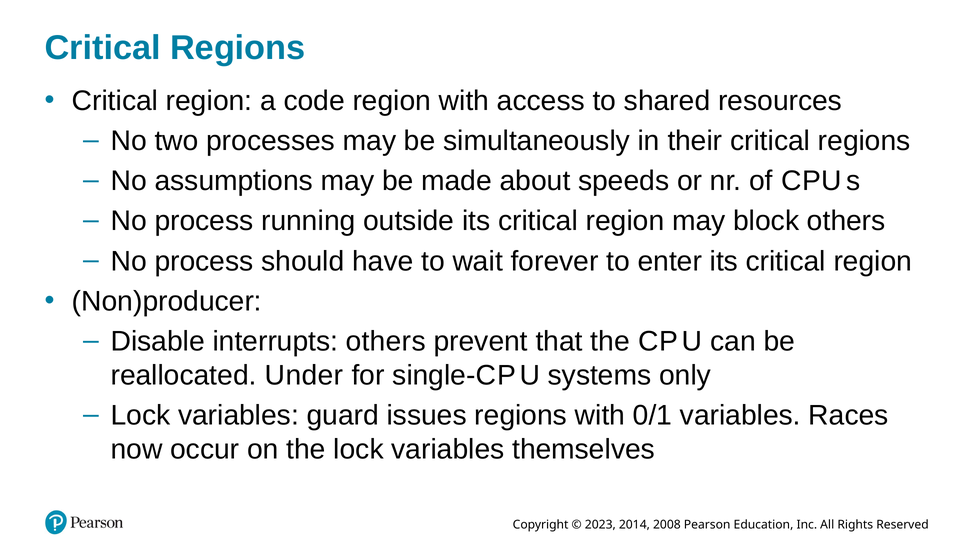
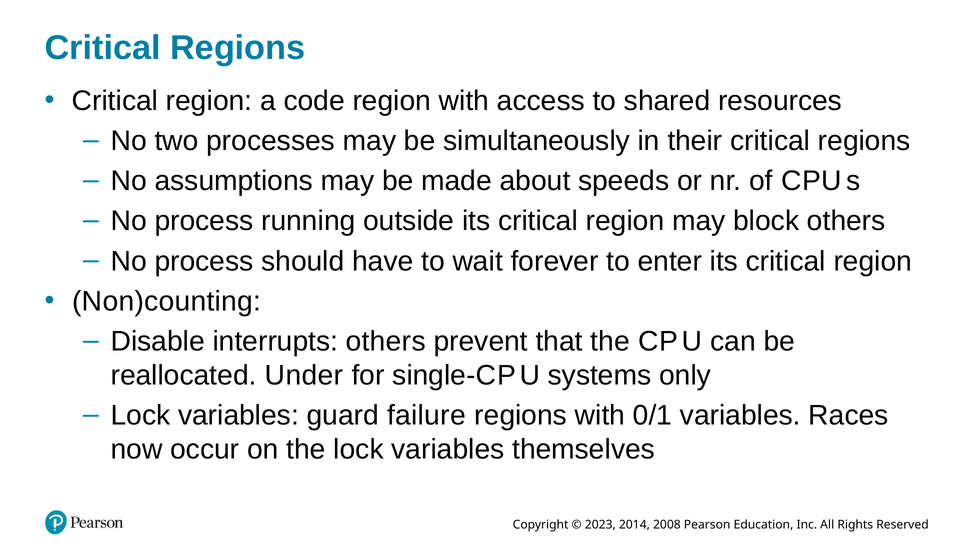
Non)producer: Non)producer -> Non)counting
issues: issues -> failure
